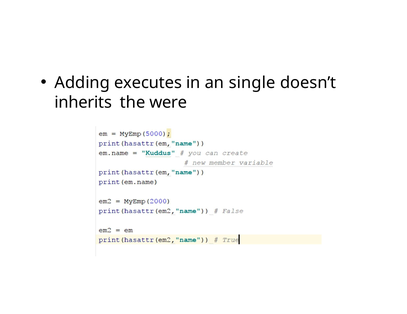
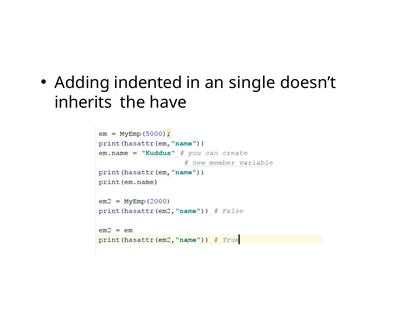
executes: executes -> indented
were: were -> have
